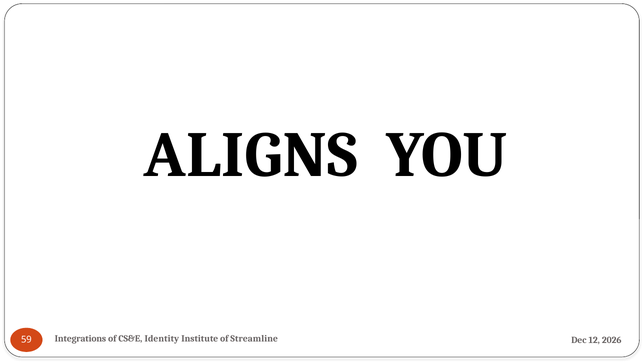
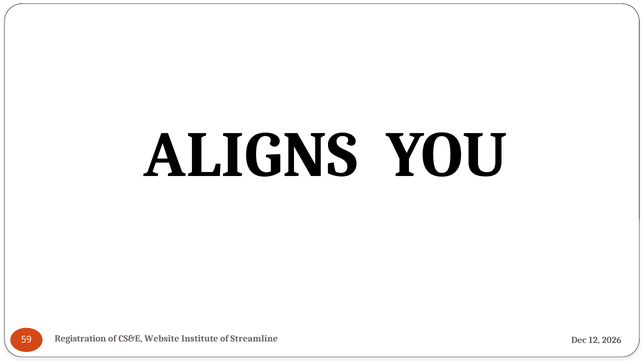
Integrations: Integrations -> Registration
Identity: Identity -> Website
